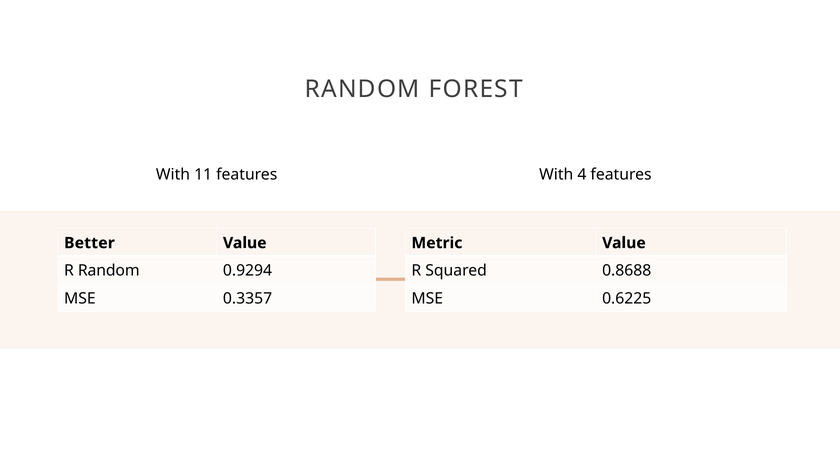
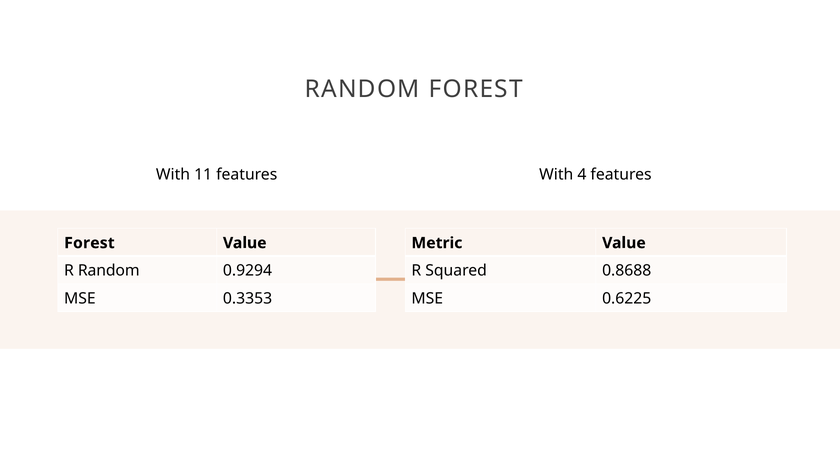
Better at (89, 243): Better -> Forest
0.3357: 0.3357 -> 0.3353
